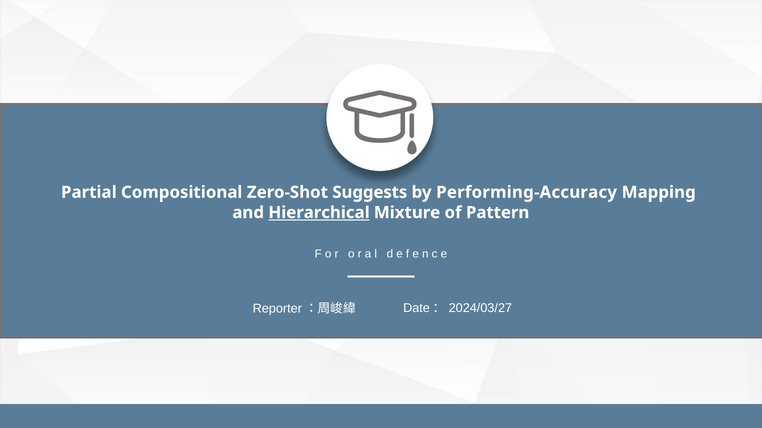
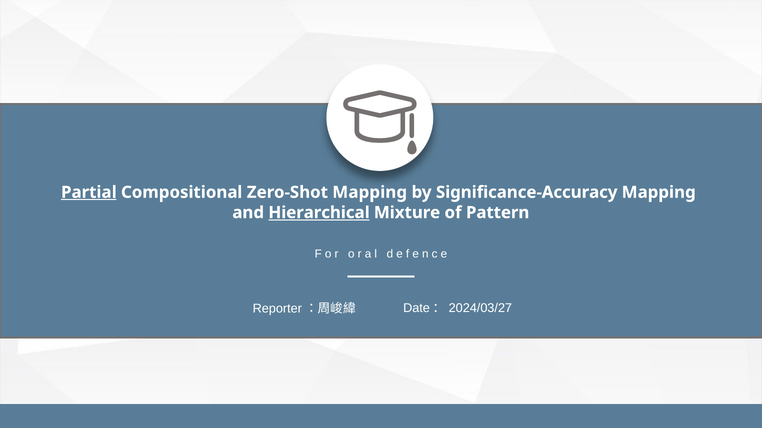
Partial underline: none -> present
Zero-Shot Suggests: Suggests -> Mapping
Performing-Accuracy: Performing-Accuracy -> Significance-Accuracy
